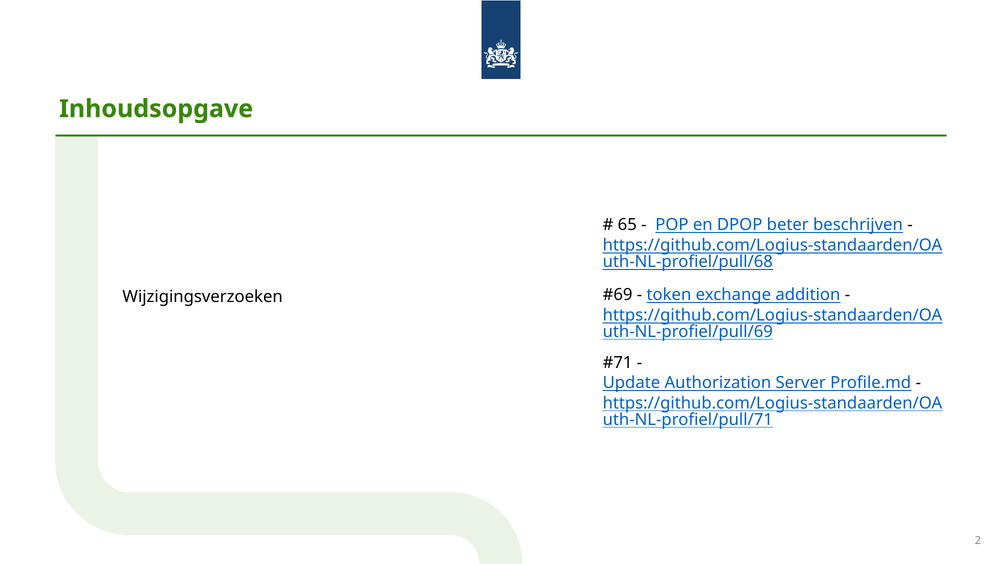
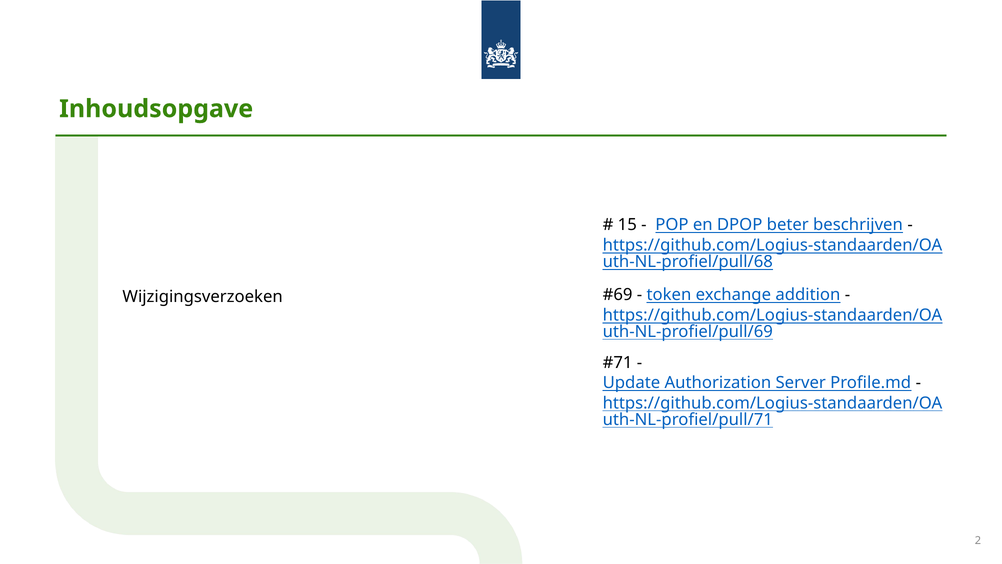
65: 65 -> 15
